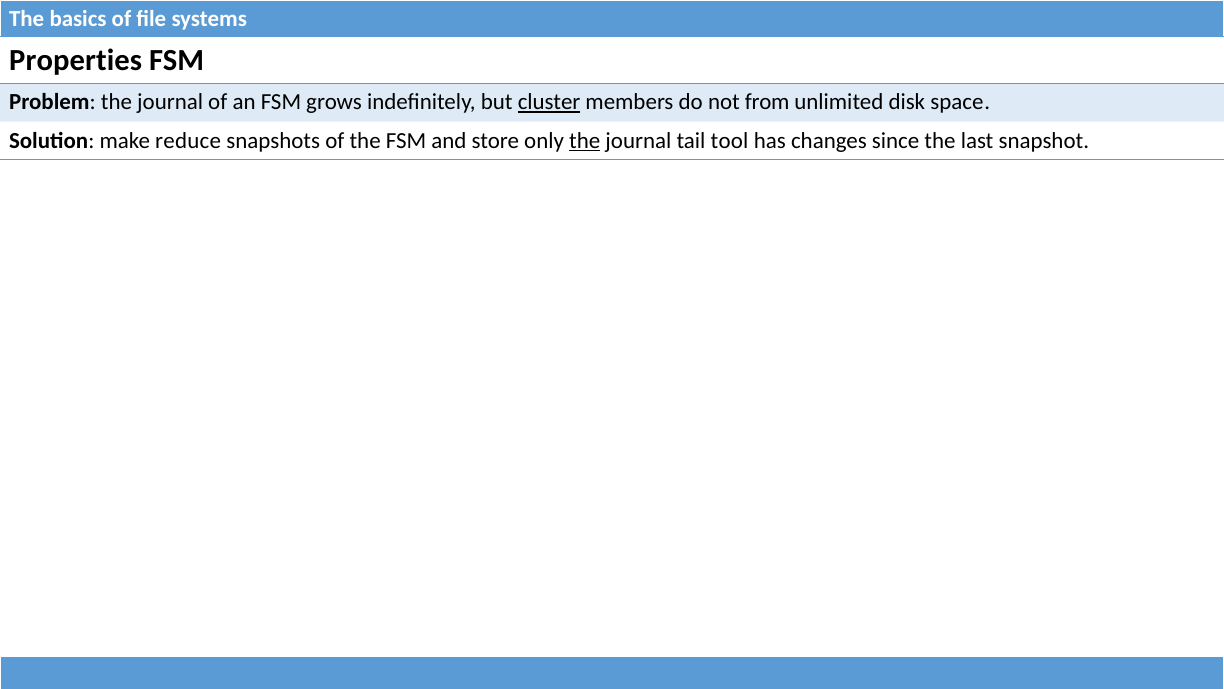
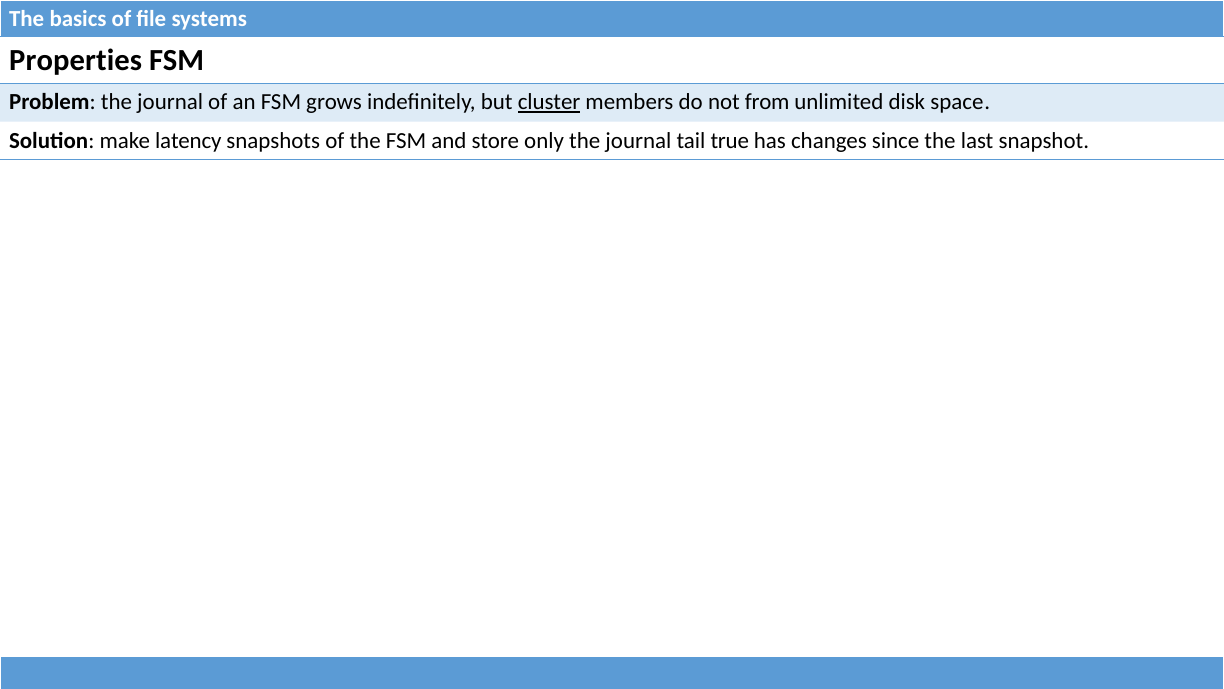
reduce: reduce -> latency
the at (585, 140) underline: present -> none
tool: tool -> true
